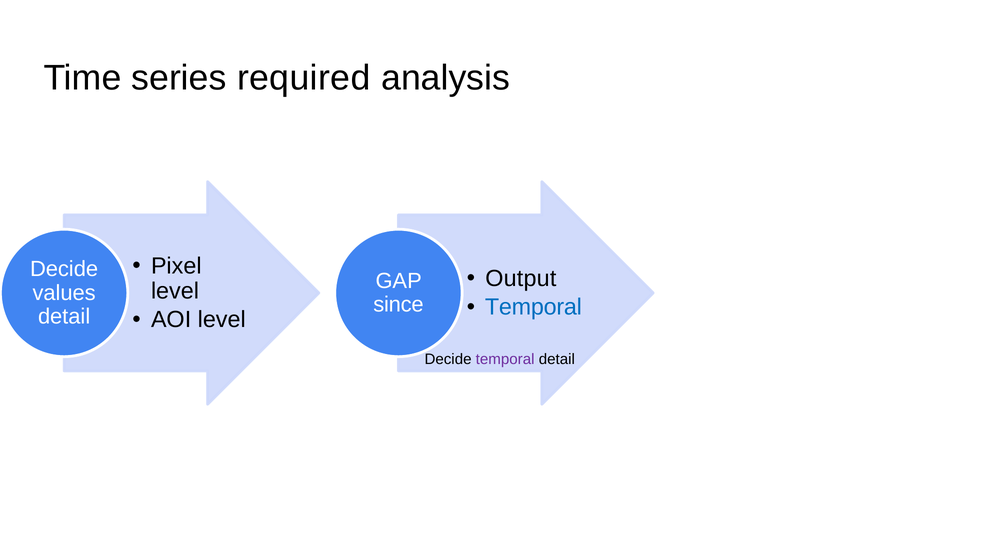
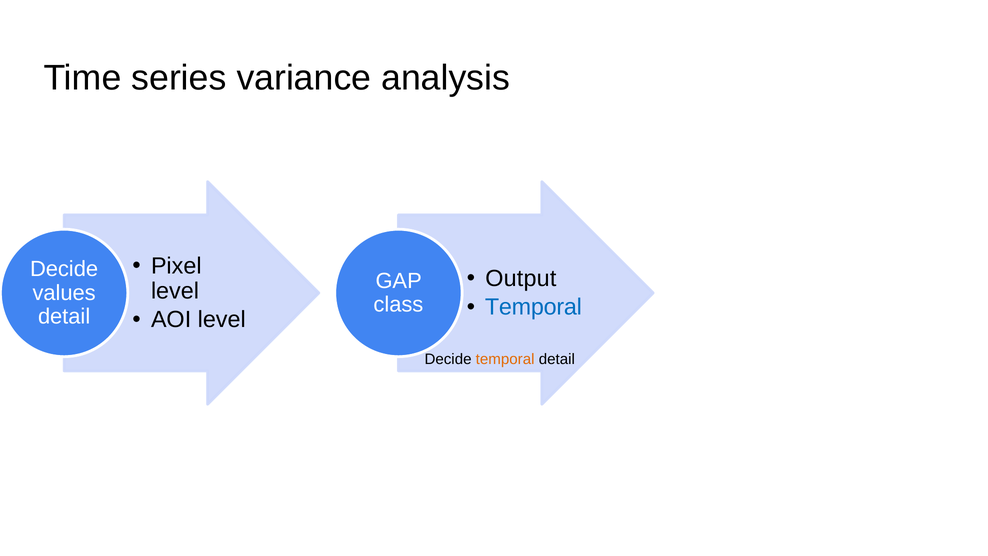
required: required -> variance
since: since -> class
temporal at (505, 359) colour: purple -> orange
